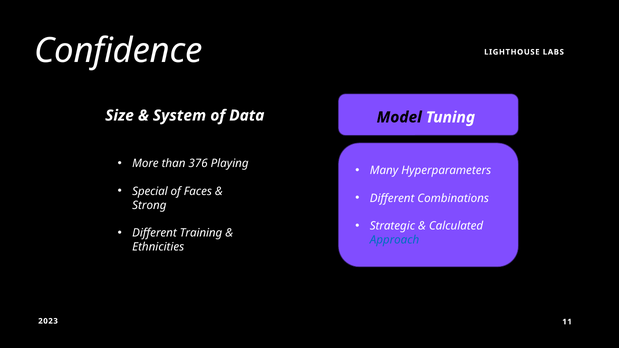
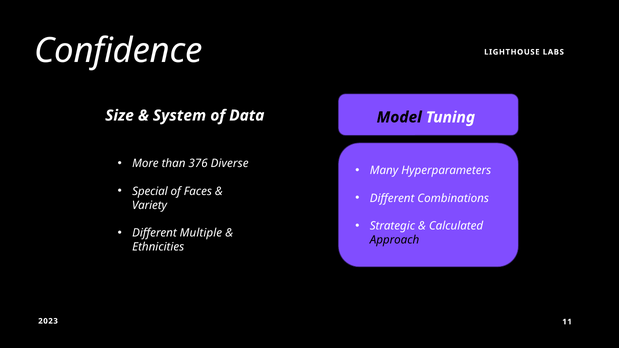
Playing: Playing -> Diverse
Strong: Strong -> Variety
Training: Training -> Multiple
Approach colour: blue -> black
